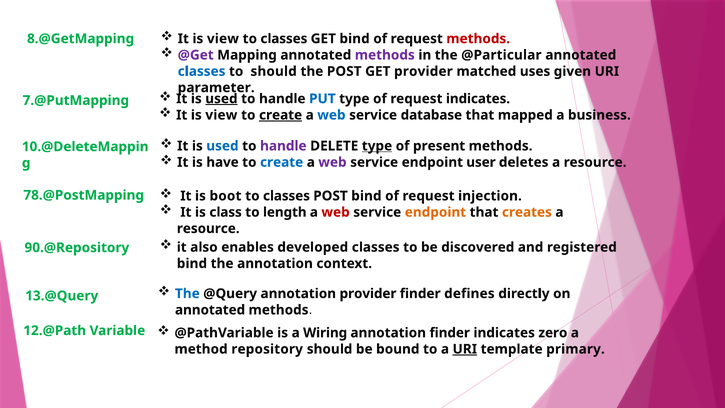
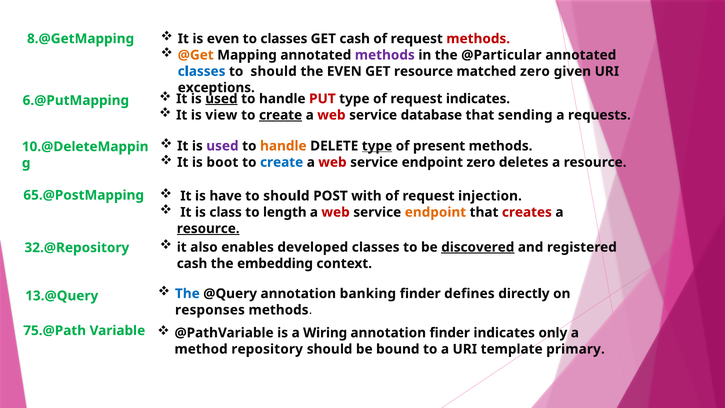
view at (223, 39): view -> even
GET bind: bind -> cash
@Get colour: purple -> orange
the POST: POST -> EVEN
GET provider: provider -> resource
matched uses: uses -> zero
parameter: parameter -> exceptions
PUT colour: blue -> red
7.@PutMapping: 7.@PutMapping -> 6.@PutMapping
web at (331, 115) colour: blue -> red
mapped: mapped -> sending
business: business -> requests
used at (222, 146) colour: blue -> purple
handle at (283, 146) colour: purple -> orange
have: have -> boot
web at (332, 162) colour: purple -> red
endpoint user: user -> zero
78.@PostMapping: 78.@PostMapping -> 65.@PostMapping
boot: boot -> have
classes at (286, 196): classes -> should
POST bind: bind -> with
creates colour: orange -> red
resource at (208, 228) underline: none -> present
discovered underline: none -> present
90.@Repository: 90.@Repository -> 32.@Repository
bind at (192, 263): bind -> cash
the annotation: annotation -> embedding
annotation provider: provider -> banking
annotated at (210, 310): annotated -> responses
12.@Path: 12.@Path -> 75.@Path
zero: zero -> only
URI at (465, 349) underline: present -> none
